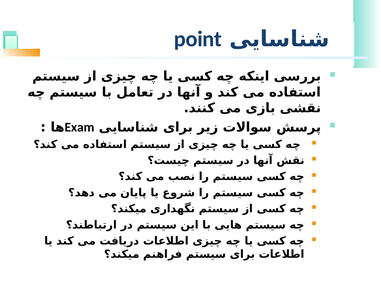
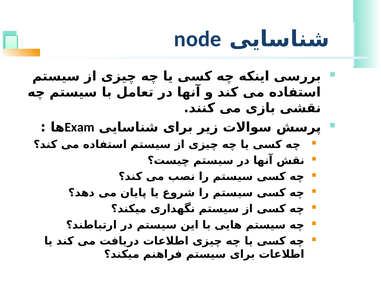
point: point -> node
